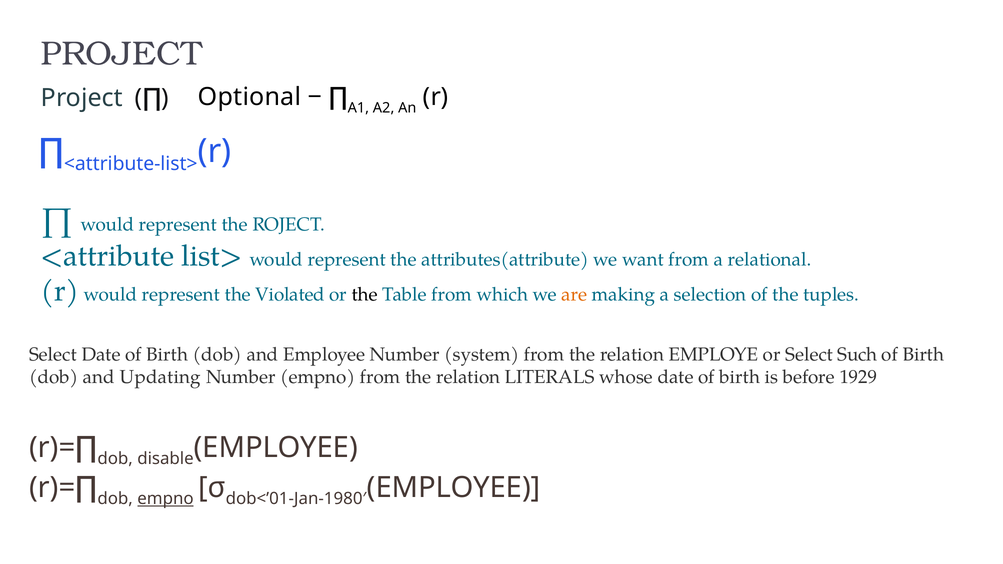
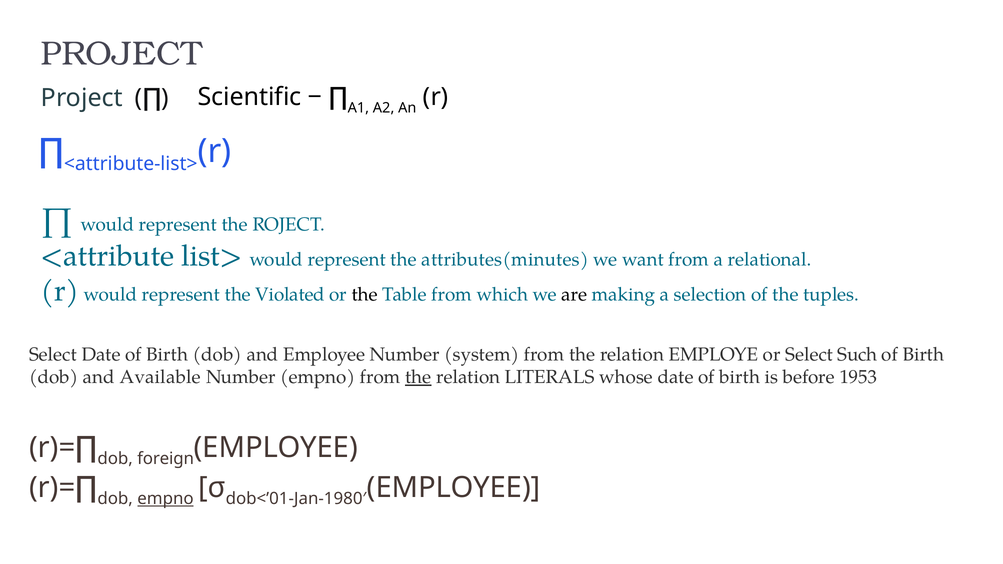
Optional: Optional -> Scientific
attributes(attribute: attributes(attribute -> attributes(minutes
are colour: orange -> black
Updating: Updating -> Available
the at (418, 377) underline: none -> present
1929: 1929 -> 1953
disable: disable -> foreign
